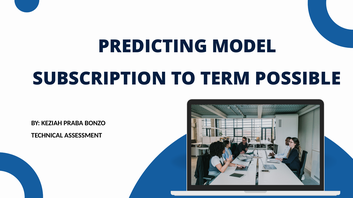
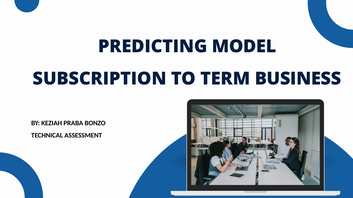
POSSIBLE: POSSIBLE -> BUSINESS
